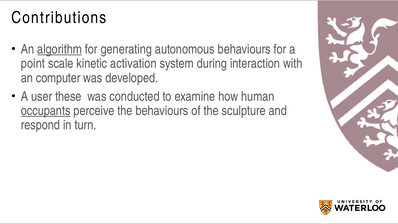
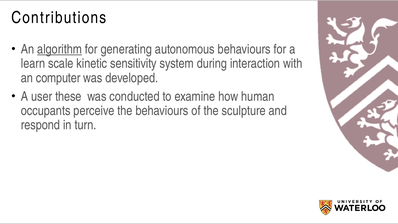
point: point -> learn
activation: activation -> sensitivity
occupants underline: present -> none
